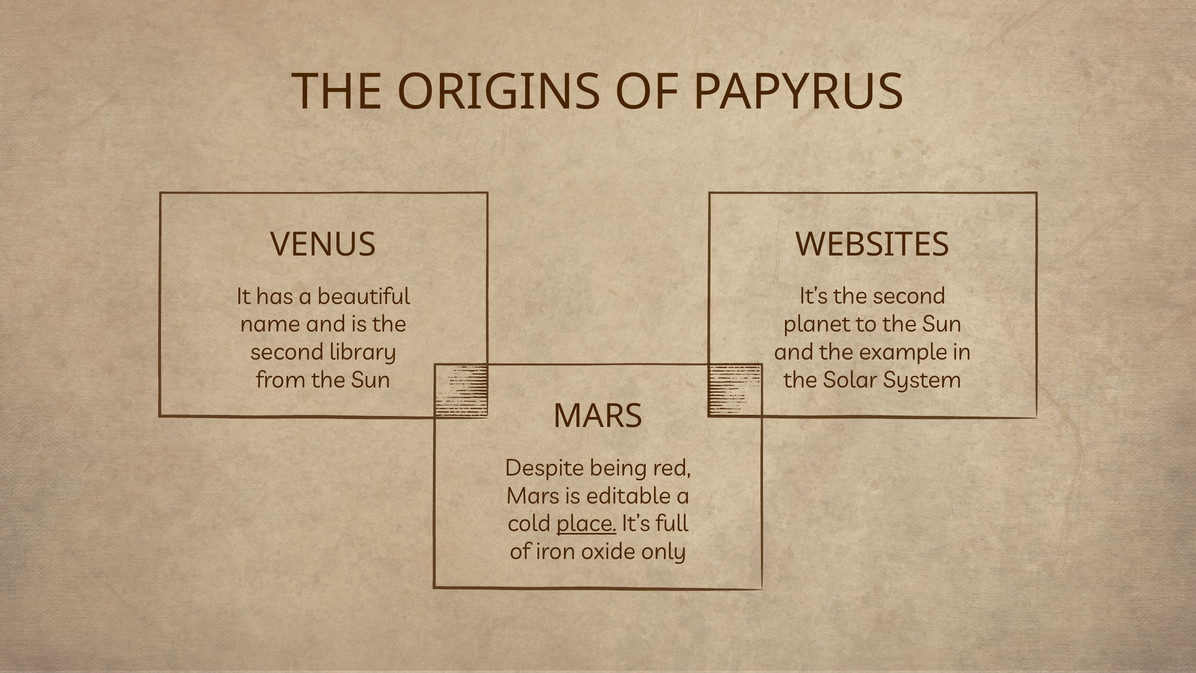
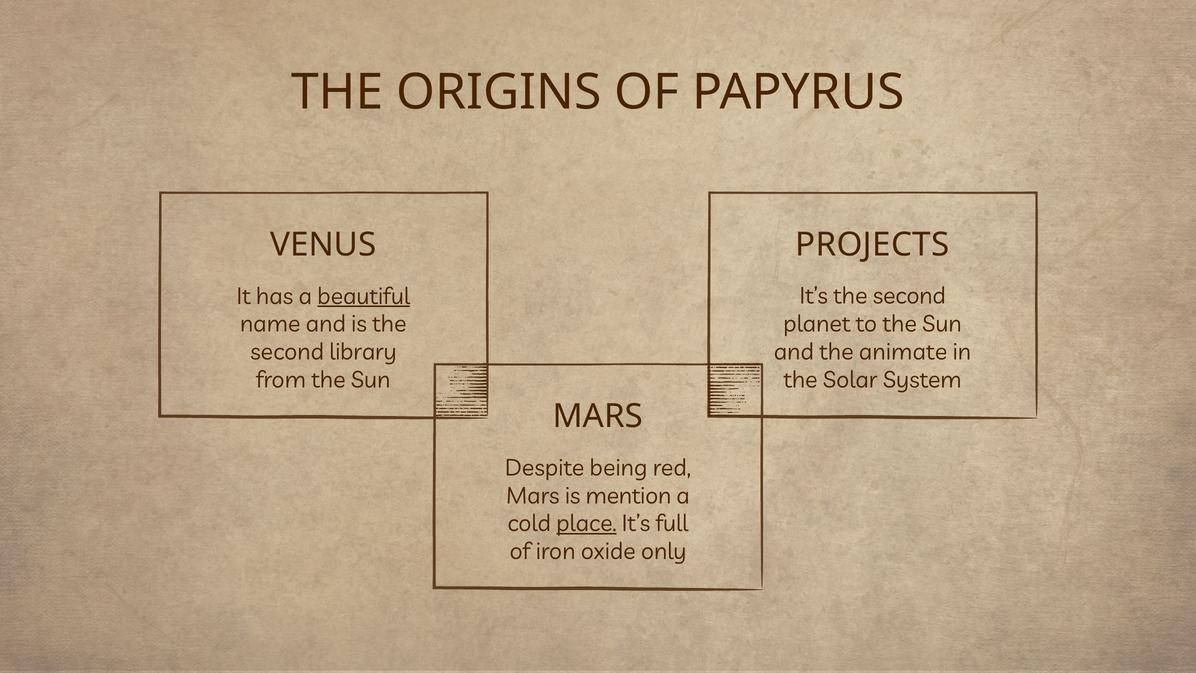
WEBSITES: WEBSITES -> PROJECTS
beautiful underline: none -> present
example: example -> animate
editable: editable -> mention
